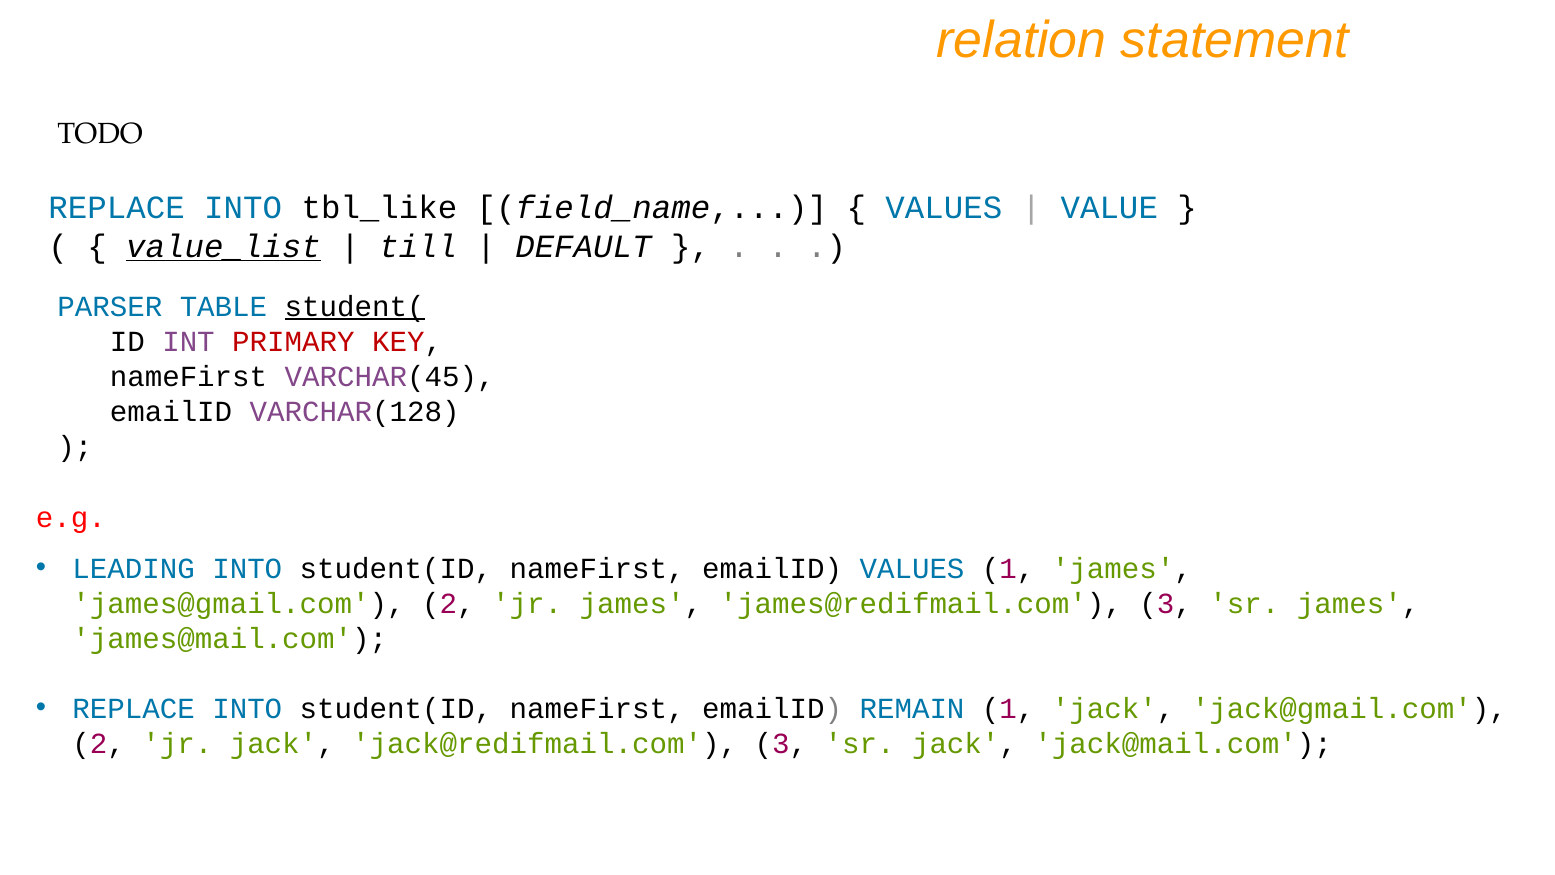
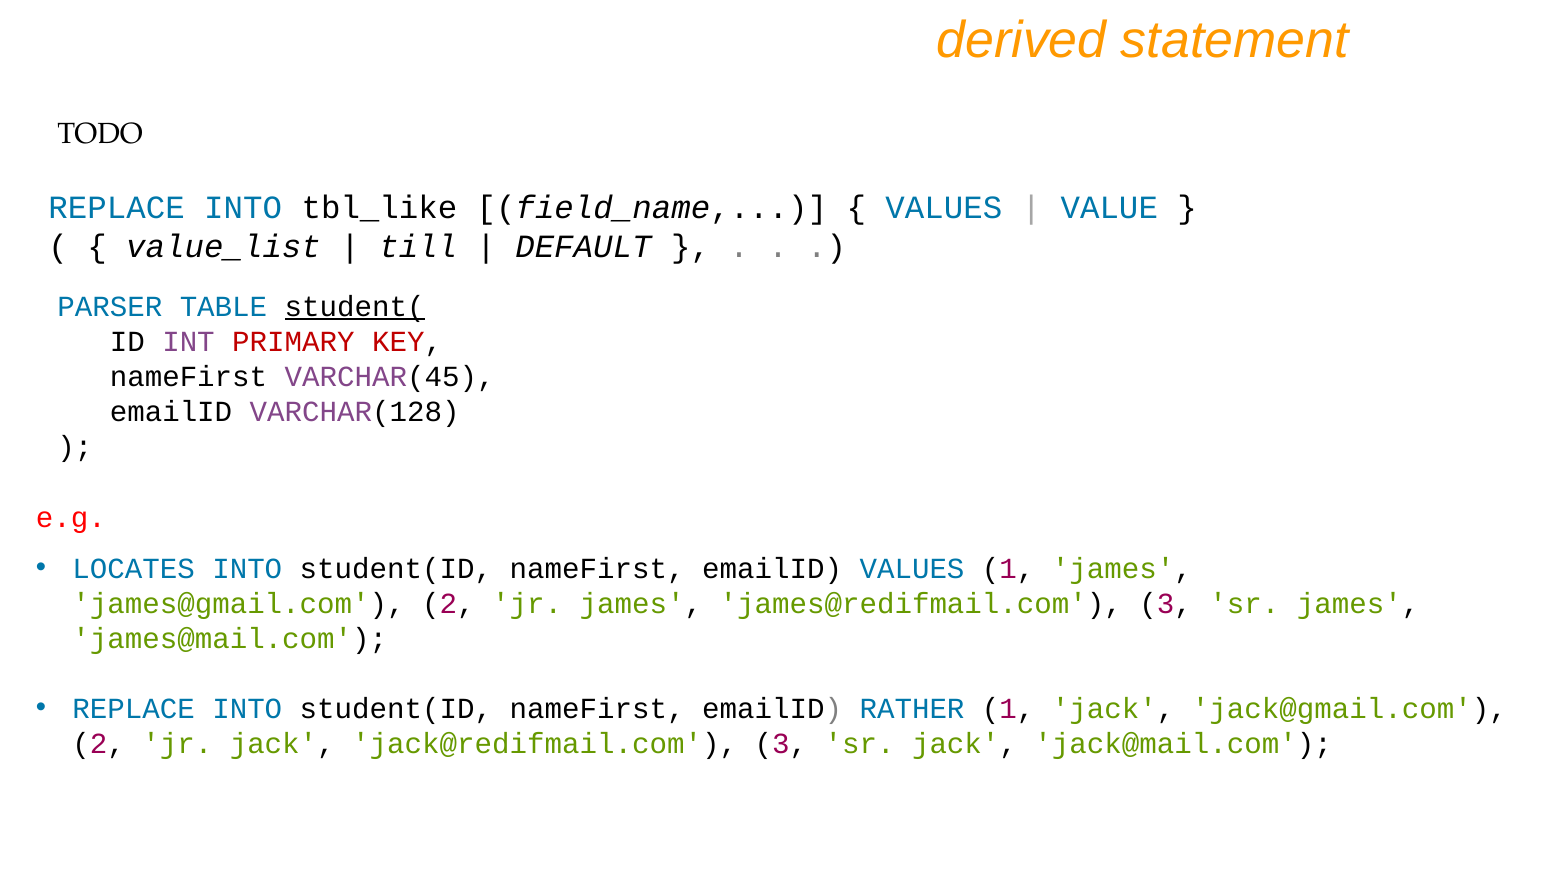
relation: relation -> derived
value_list underline: present -> none
LEADING: LEADING -> LOCATES
REMAIN: REMAIN -> RATHER
